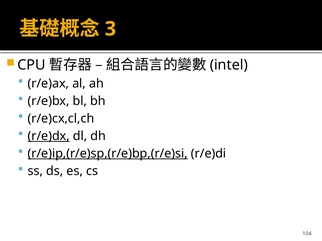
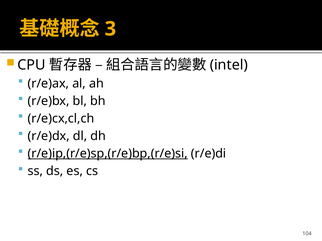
r/e)dx underline: present -> none
